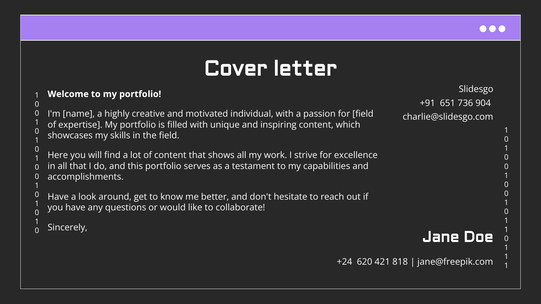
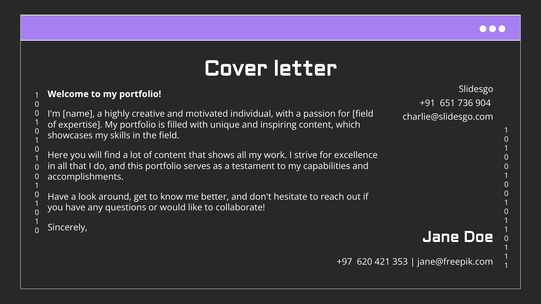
+24: +24 -> +97
818: 818 -> 353
